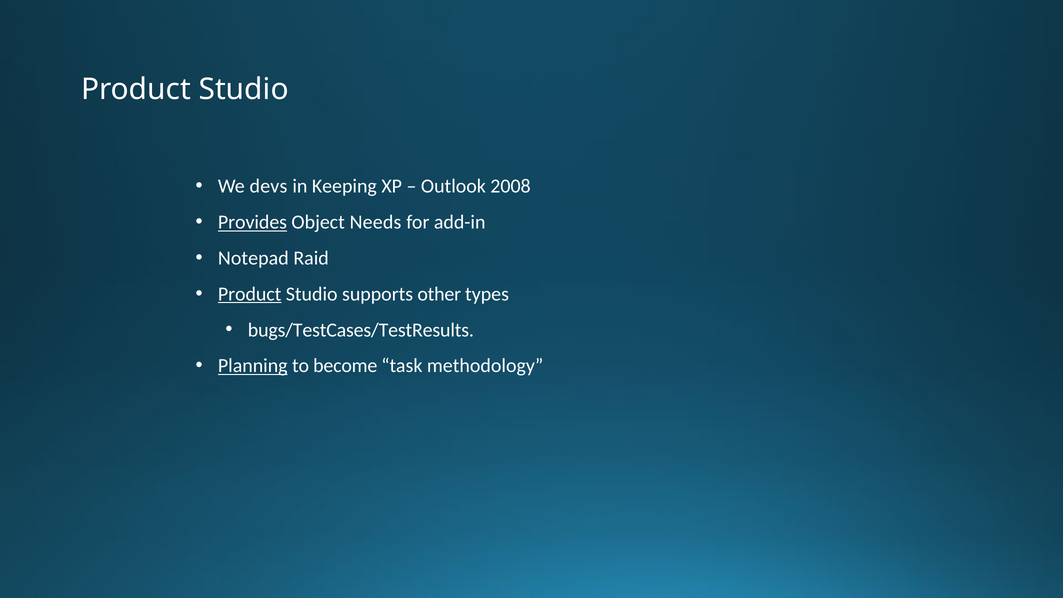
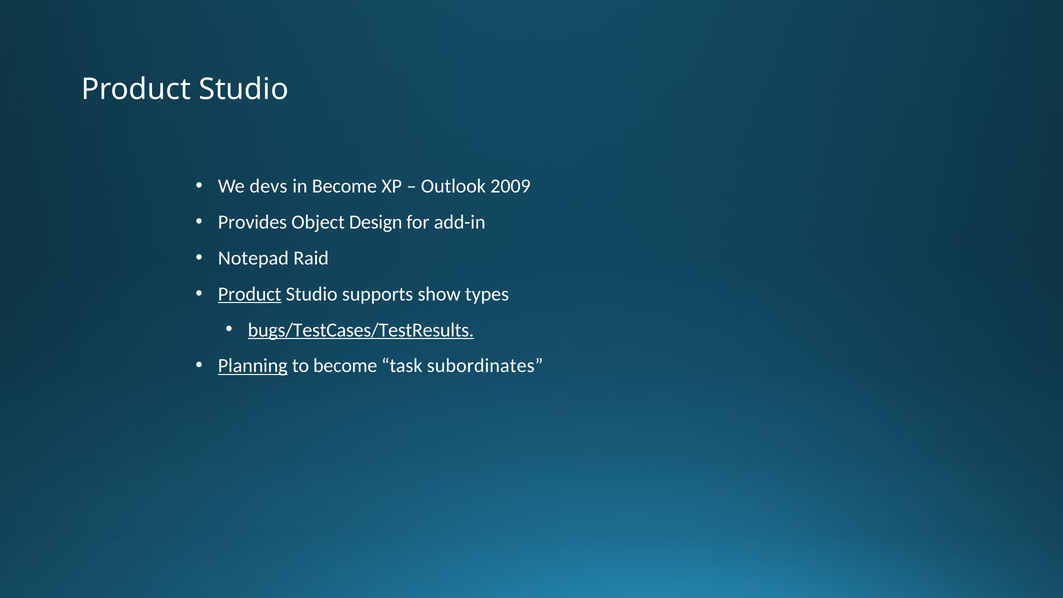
in Keeping: Keeping -> Become
2008: 2008 -> 2009
Provides underline: present -> none
Needs: Needs -> Design
other: other -> show
bugs/TestCases/TestResults underline: none -> present
methodology: methodology -> subordinates
